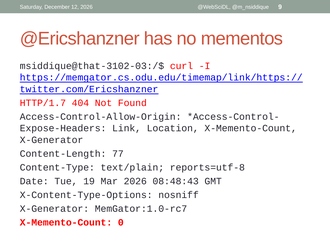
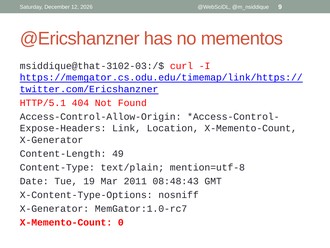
HTTP/1.7: HTTP/1.7 -> HTTP/5.1
77: 77 -> 49
reports=utf-8: reports=utf-8 -> mention=utf-8
Mar 2026: 2026 -> 2011
